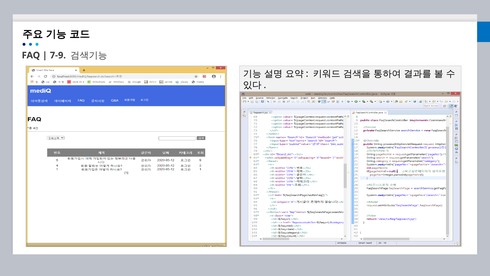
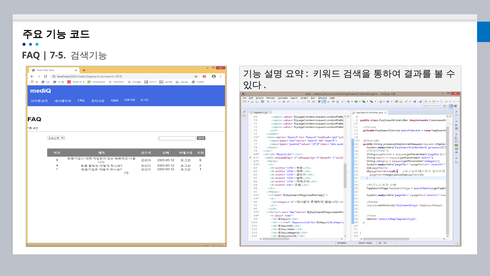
7-9: 7-9 -> 7-5
